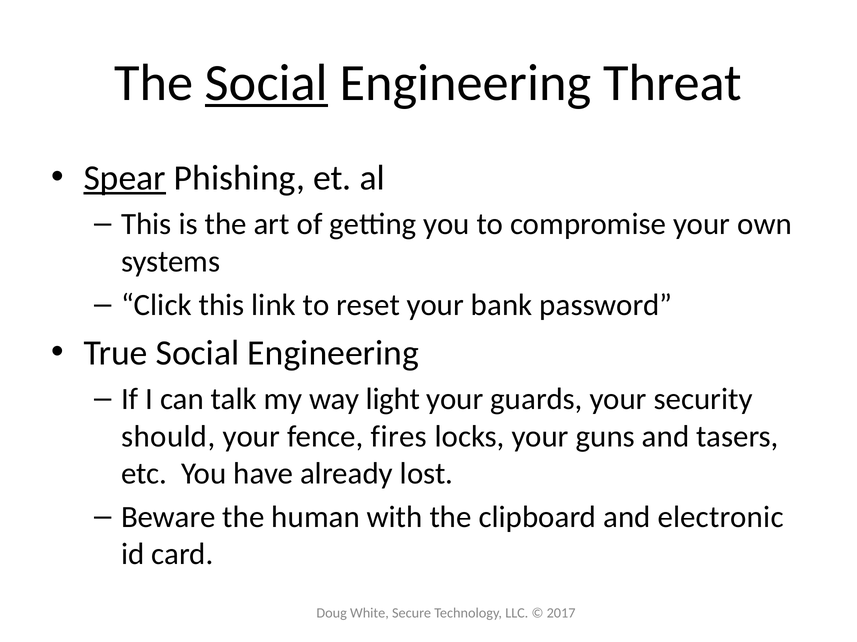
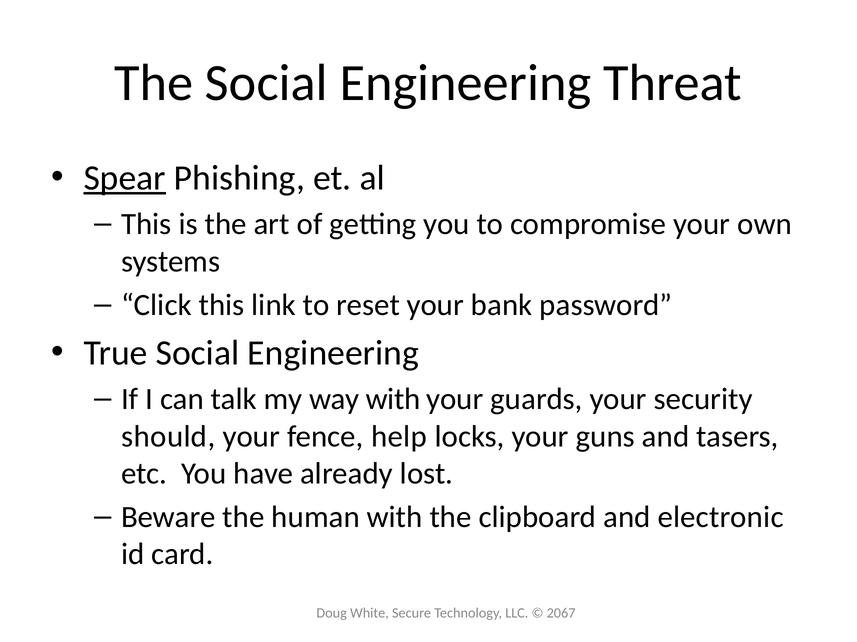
Social at (266, 83) underline: present -> none
way light: light -> with
fires: fires -> help
2017: 2017 -> 2067
